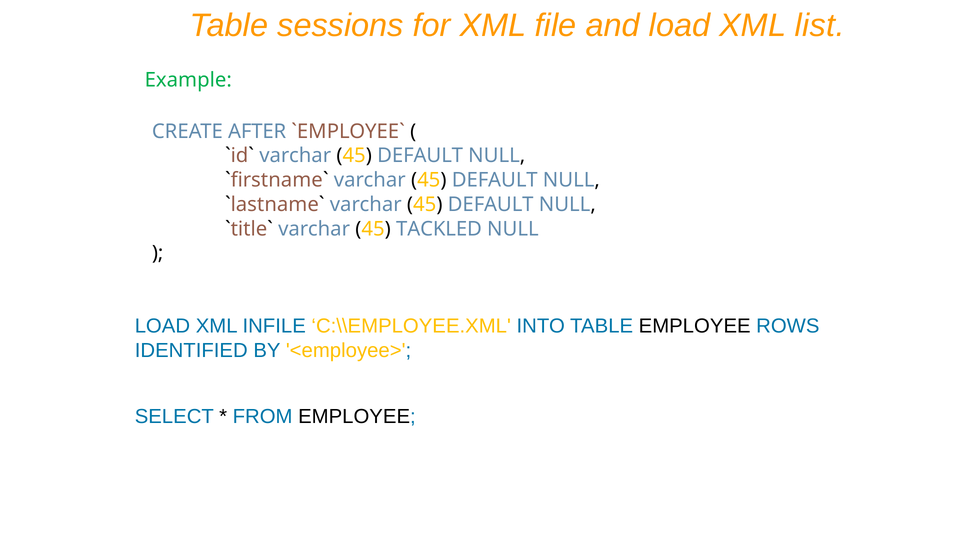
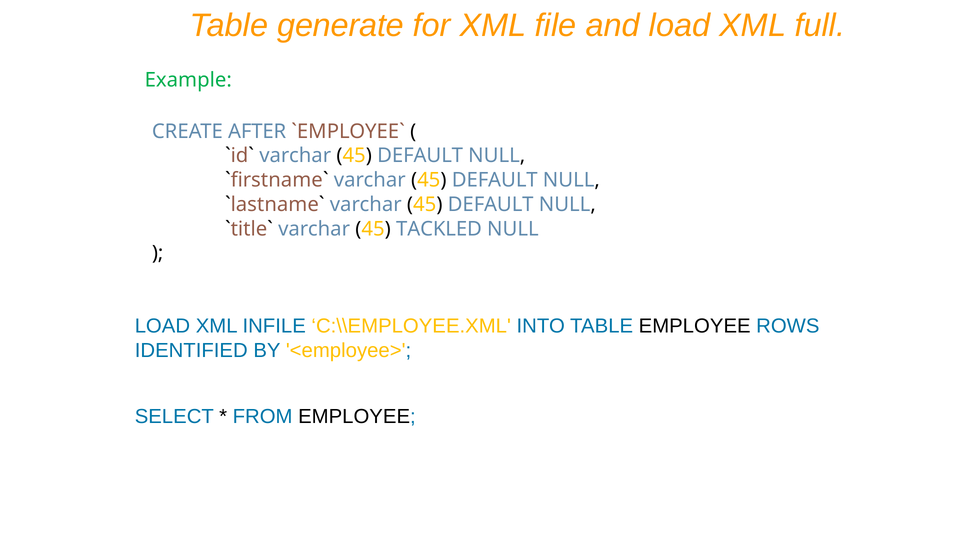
sessions: sessions -> generate
list: list -> full
